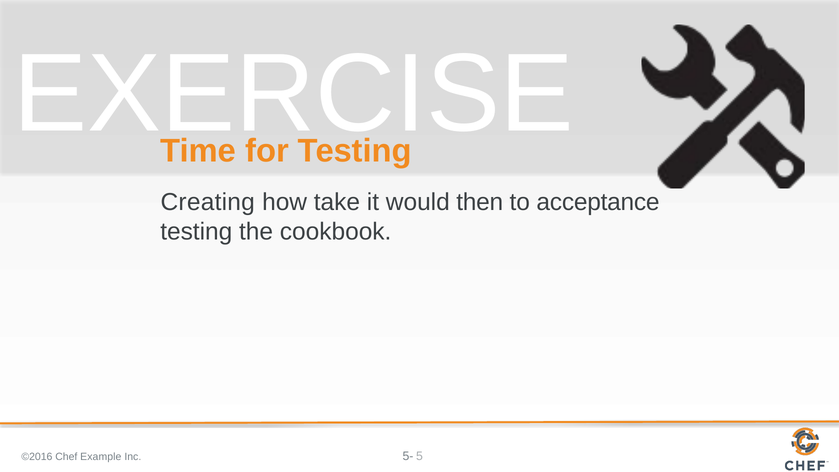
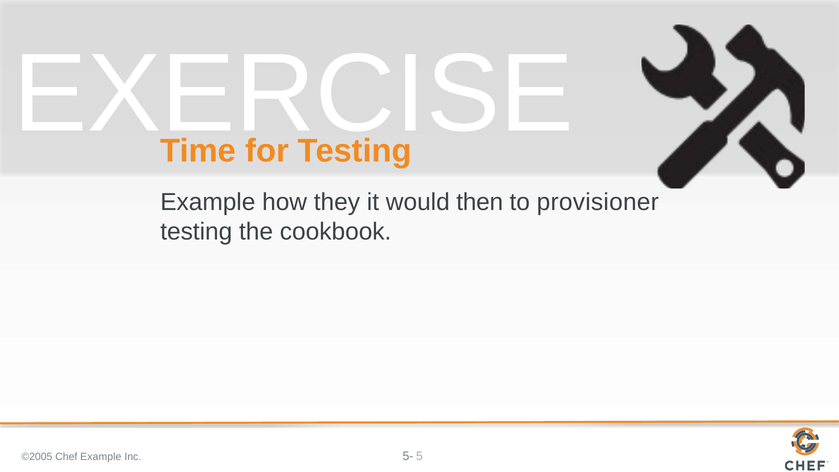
Creating at (208, 202): Creating -> Example
take: take -> they
acceptance: acceptance -> provisioner
©2016: ©2016 -> ©2005
